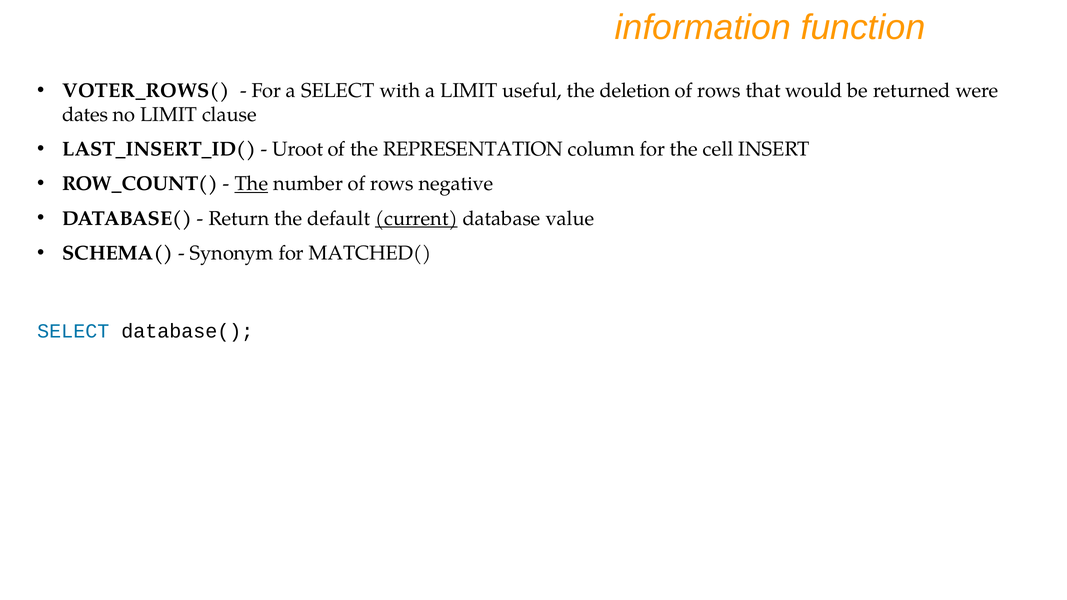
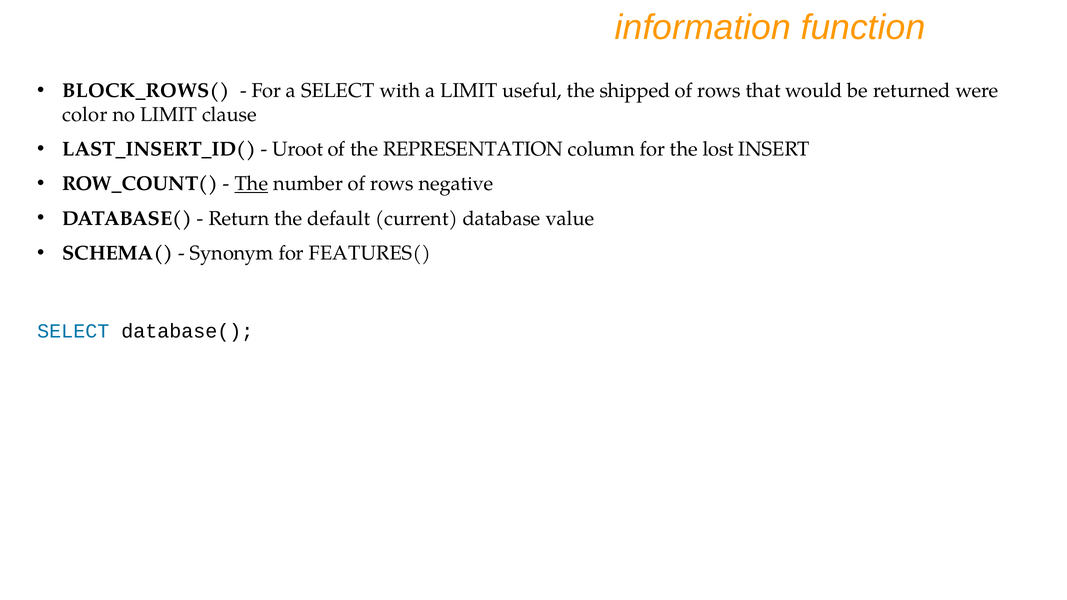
VOTER_ROWS(: VOTER_ROWS( -> BLOCK_ROWS(
deletion: deletion -> shipped
dates: dates -> color
cell: cell -> lost
current underline: present -> none
MATCHED(: MATCHED( -> FEATURES(
